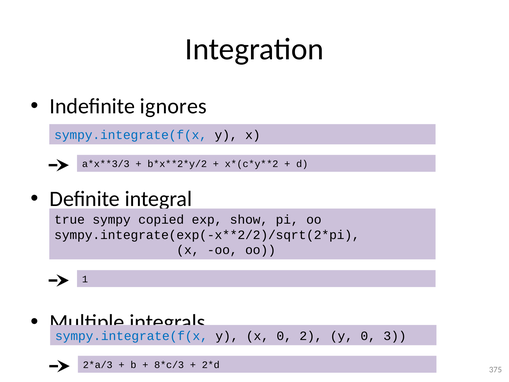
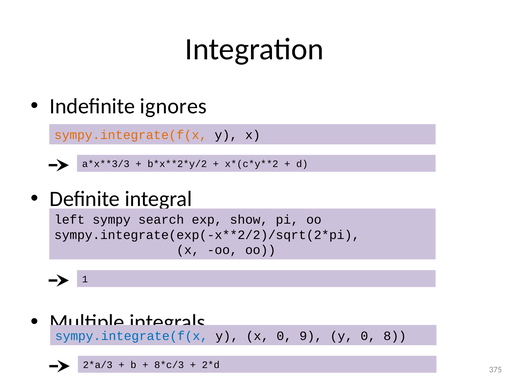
sympy.integrate(f(x at (131, 135) colour: blue -> orange
true: true -> left
copied: copied -> search
2: 2 -> 9
3: 3 -> 8
